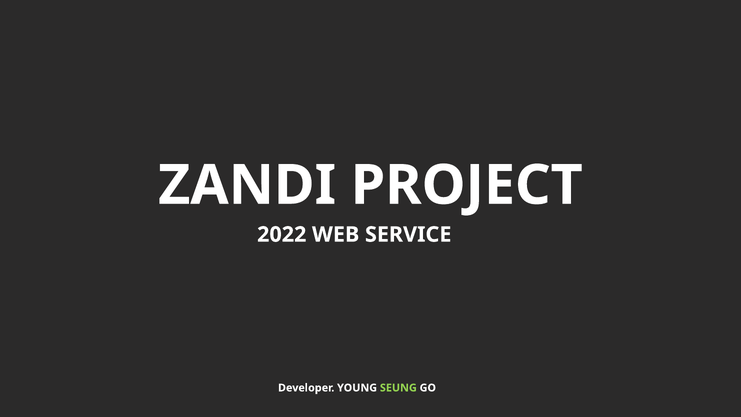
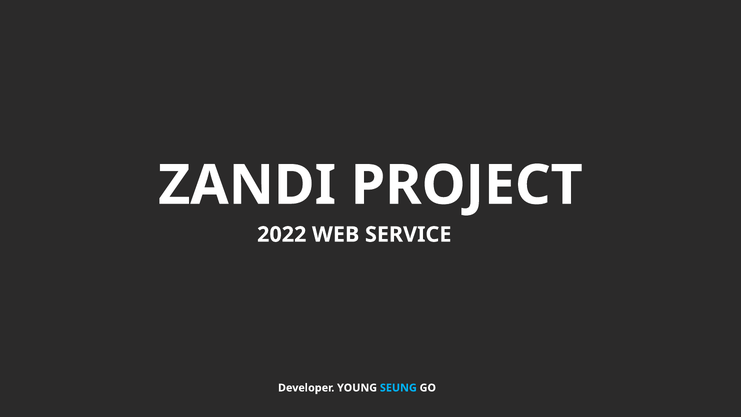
SEUNG colour: light green -> light blue
